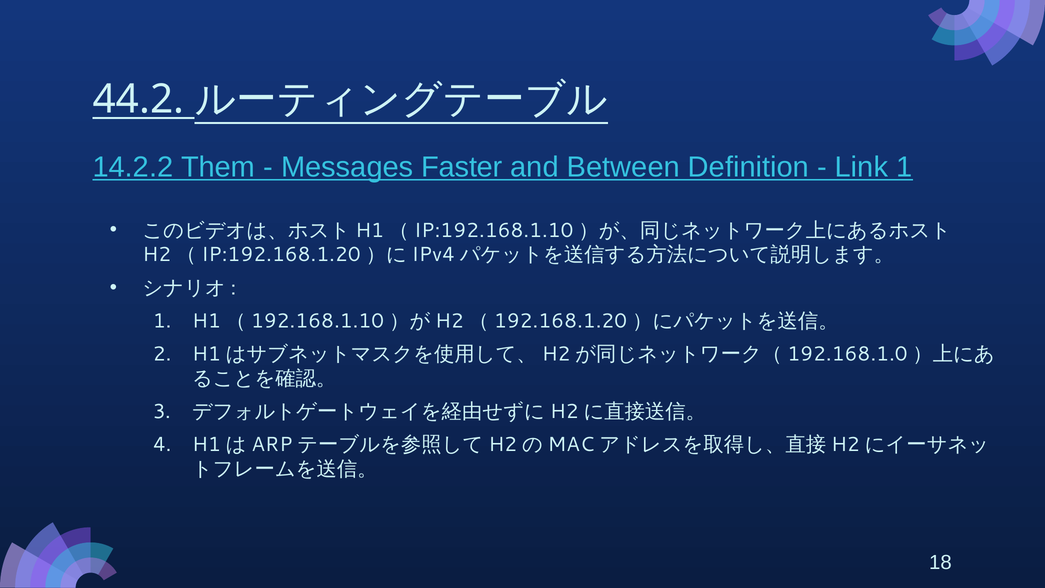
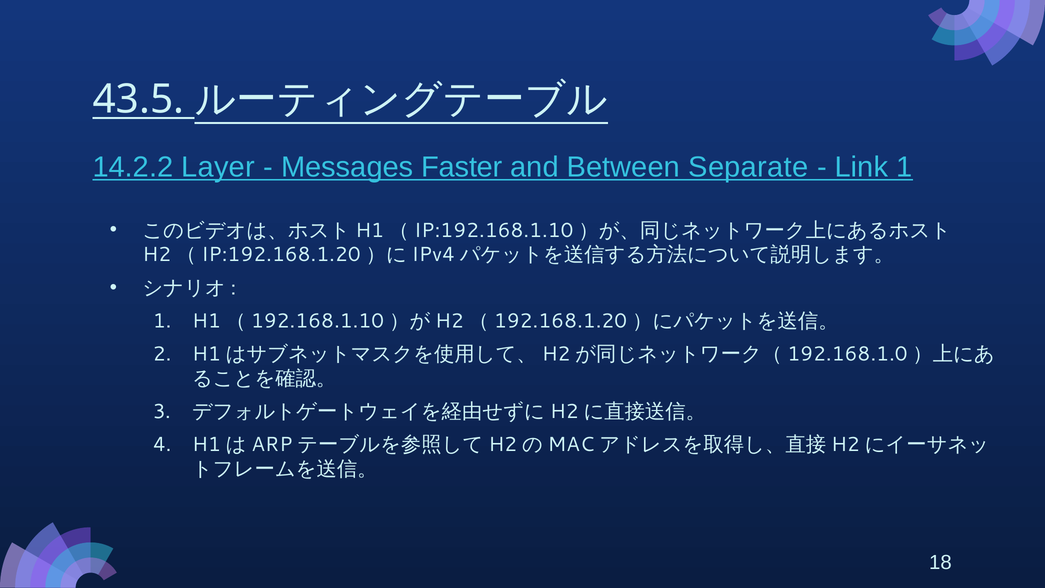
44.2: 44.2 -> 43.5
Them: Them -> Layer
Definition: Definition -> Separate
